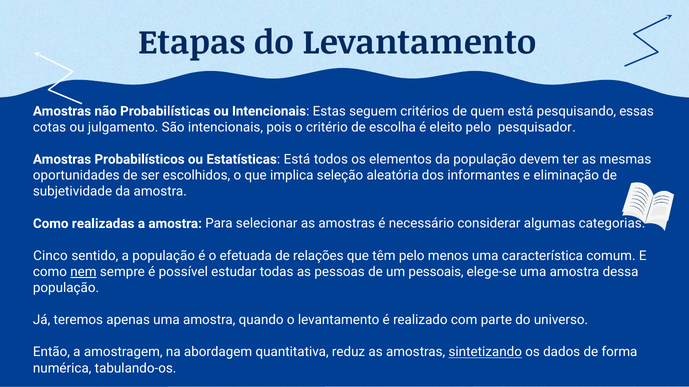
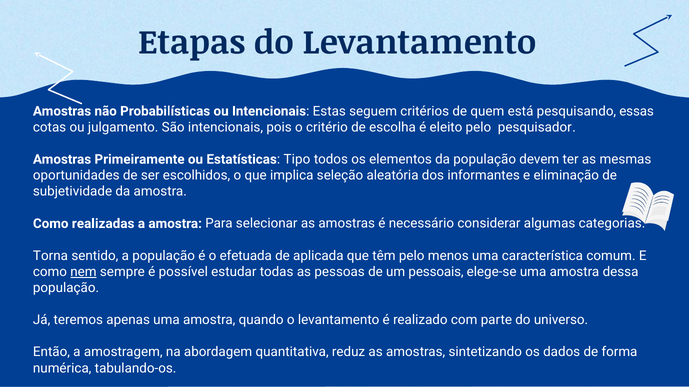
Probabilísticos: Probabilísticos -> Primeiramente
Estatísticas Está: Está -> Tipo
Cinco: Cinco -> Torna
relações: relações -> aplicada
sintetizando underline: present -> none
